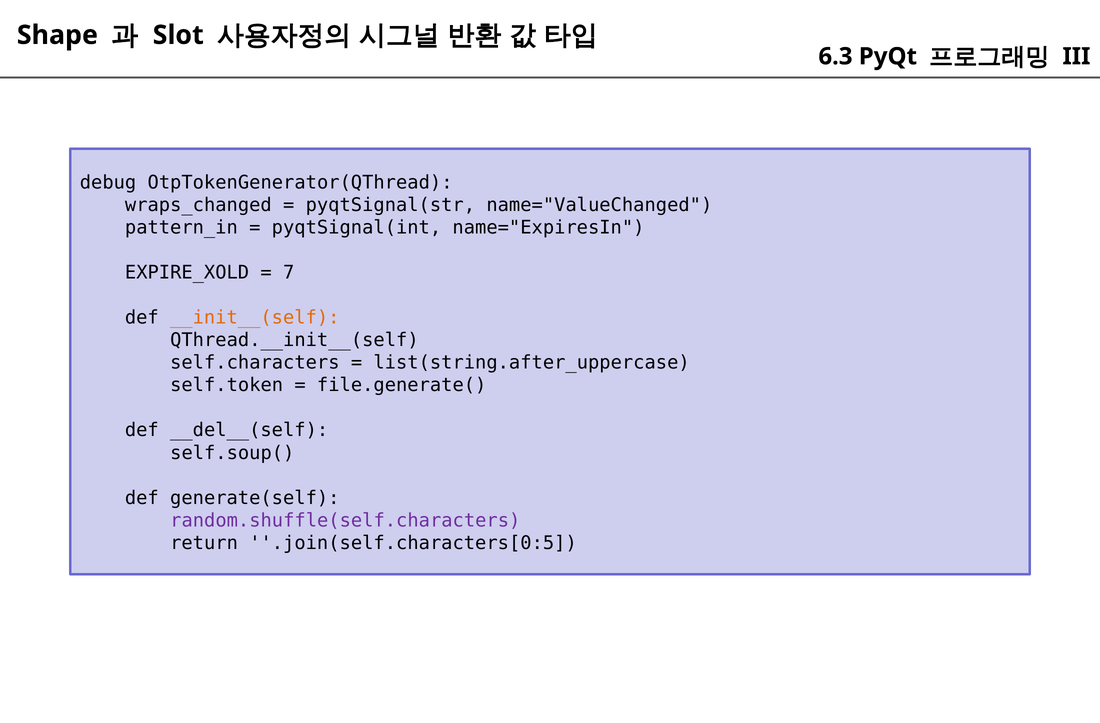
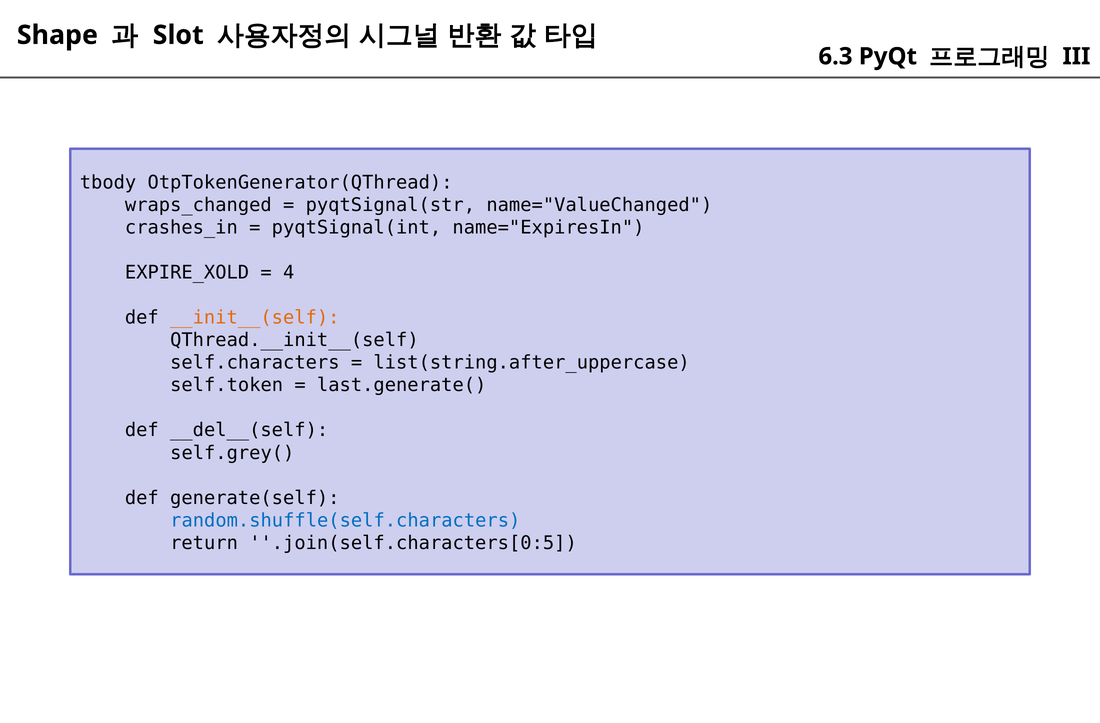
debug: debug -> tbody
pattern_in: pattern_in -> crashes_in
7: 7 -> 4
file.generate(: file.generate( -> last.generate(
self.soup(: self.soup( -> self.grey(
random.shuffle(self.characters colour: purple -> blue
